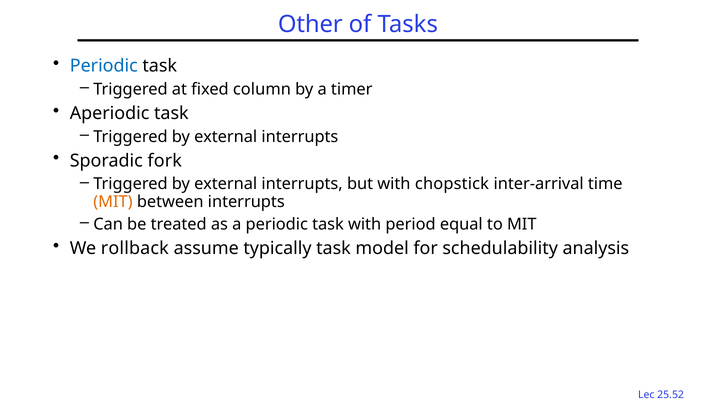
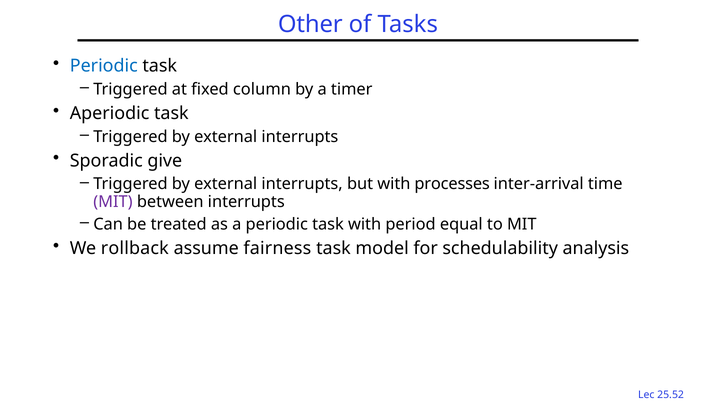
fork: fork -> give
chopstick: chopstick -> processes
MIT at (113, 202) colour: orange -> purple
typically: typically -> fairness
